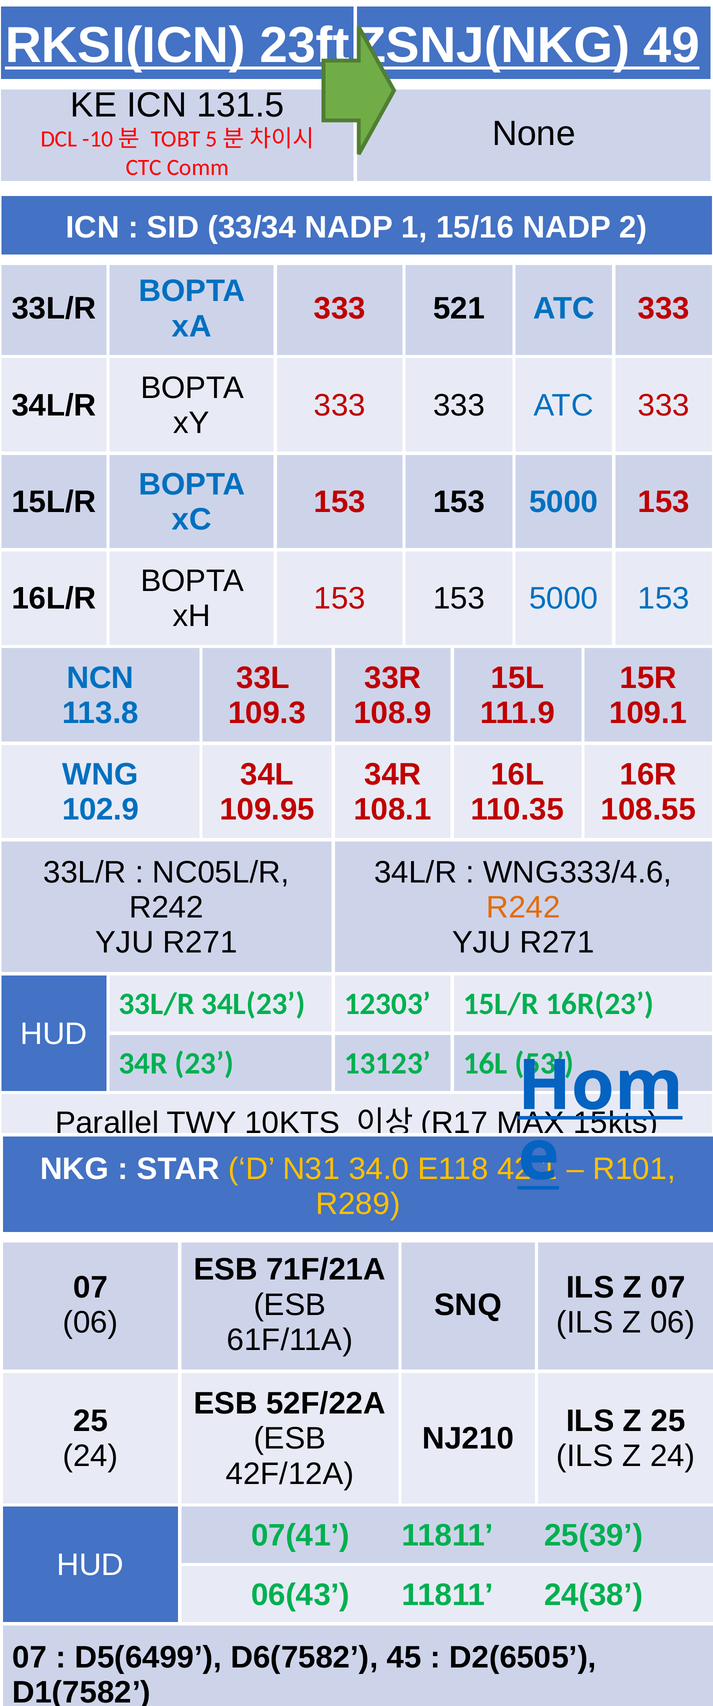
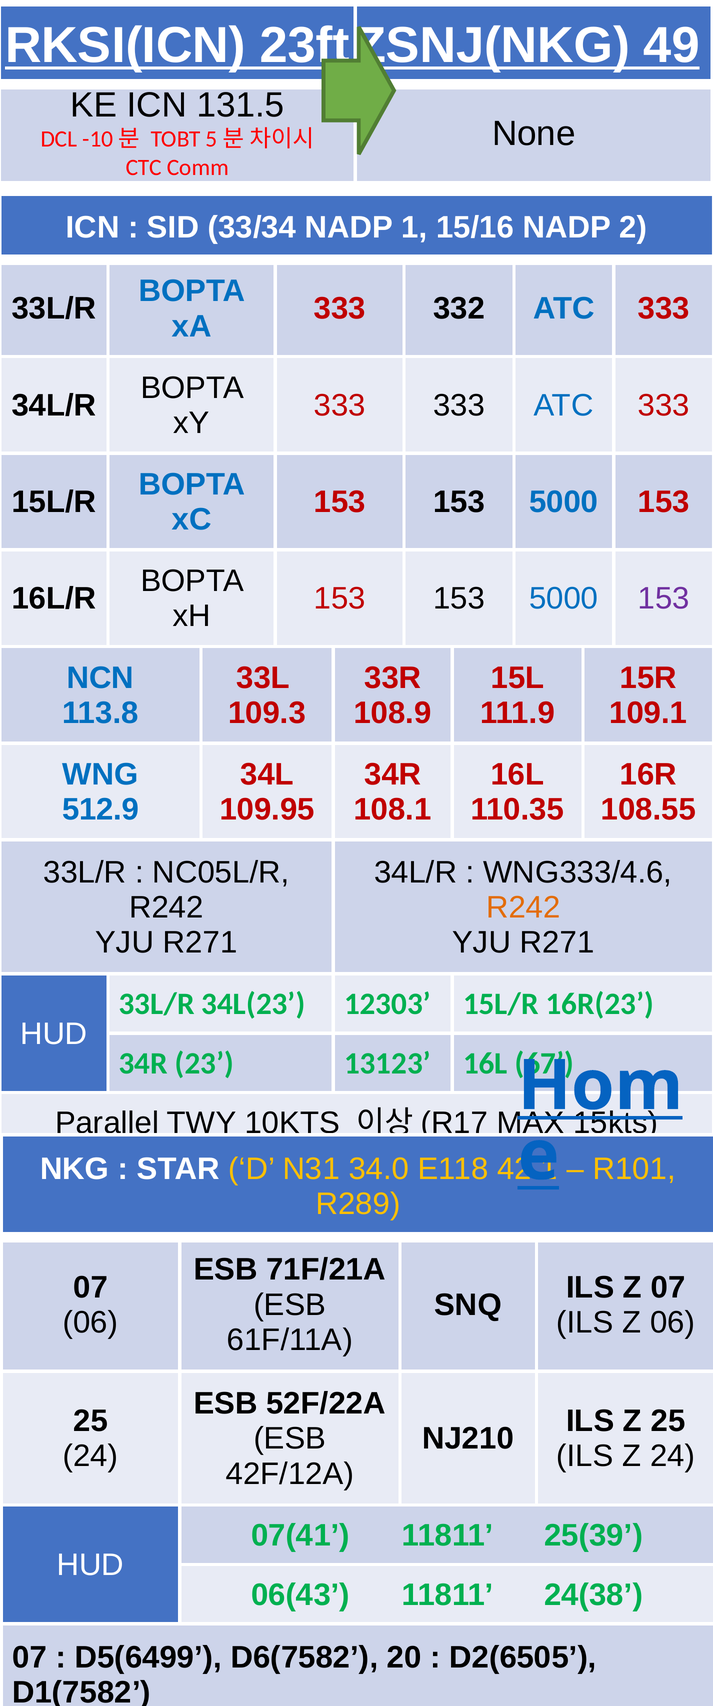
521: 521 -> 332
153 at (664, 599) colour: blue -> purple
102.9: 102.9 -> 512.9
53: 53 -> 67
45: 45 -> 20
